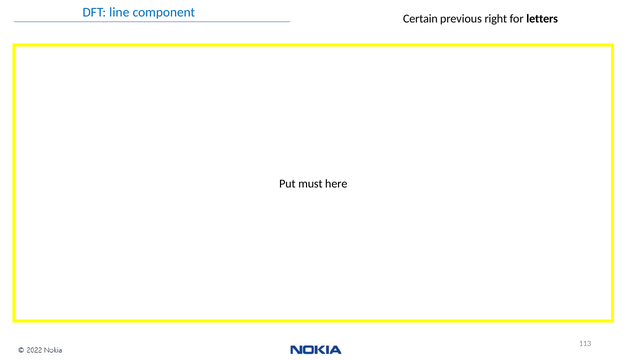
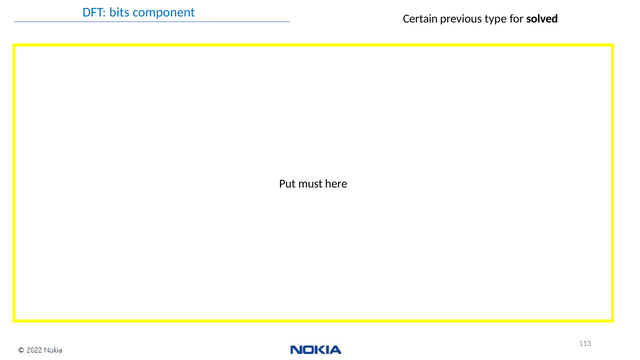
line: line -> bits
right: right -> type
letters: letters -> solved
